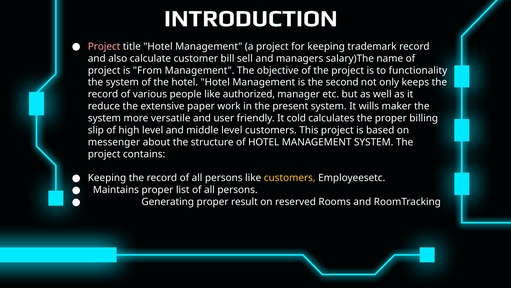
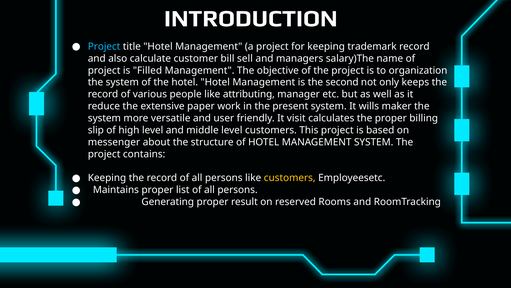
Project at (104, 46) colour: pink -> light blue
From: From -> Filled
functionality: functionality -> organization
authorized: authorized -> attributing
cold: cold -> visit
